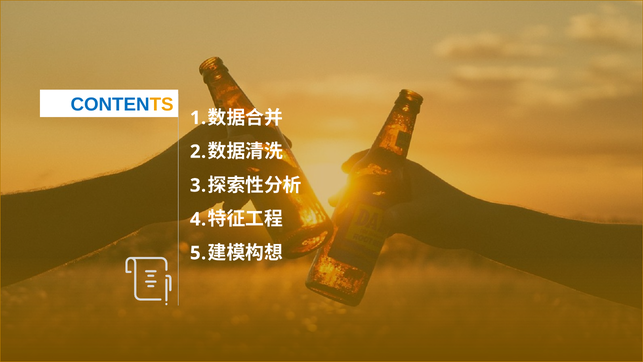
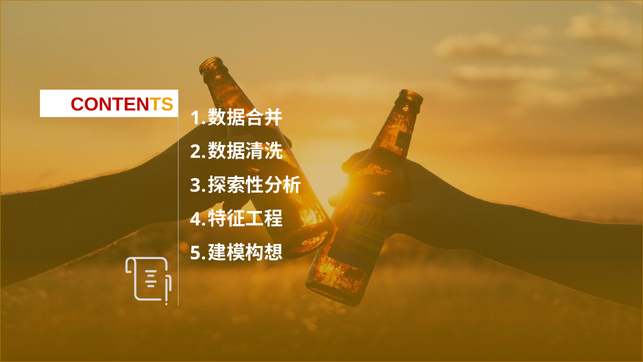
CONTEN colour: blue -> red
